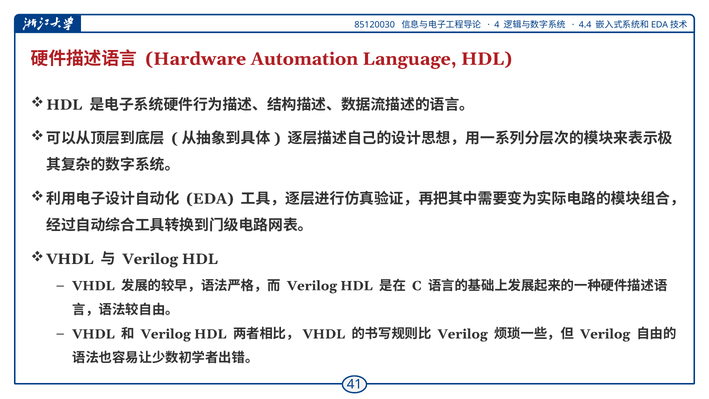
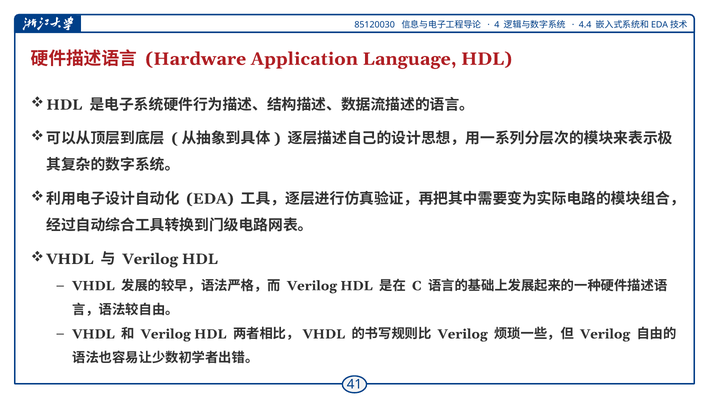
Automation: Automation -> Application
